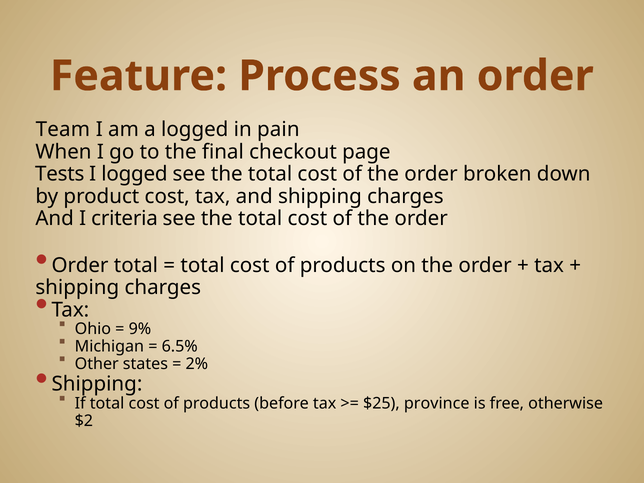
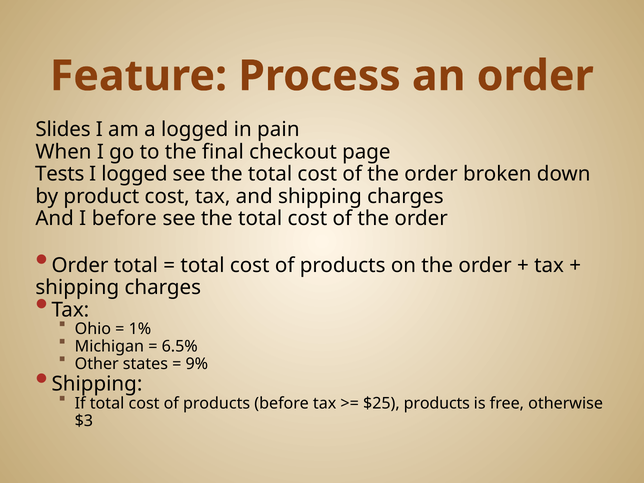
Team: Team -> Slides
I criteria: criteria -> before
9%: 9% -> 1%
2%: 2% -> 9%
$25 province: province -> products
$2: $2 -> $3
